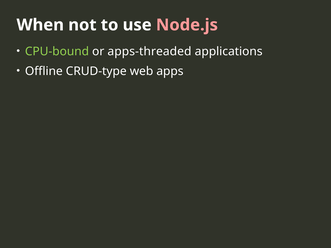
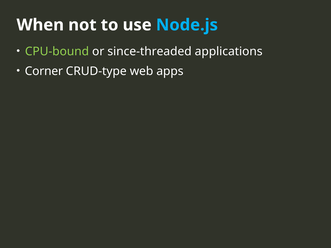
Node.js colour: pink -> light blue
apps-threaded: apps-threaded -> since-threaded
Offline: Offline -> Corner
